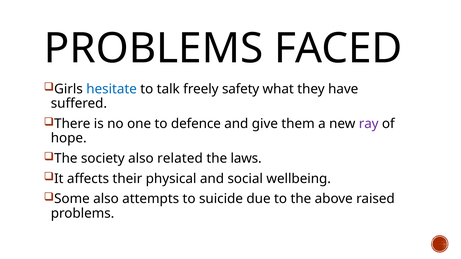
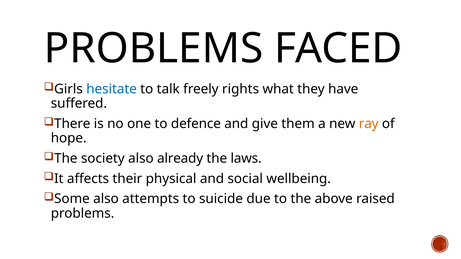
safety: safety -> rights
ray colour: purple -> orange
related: related -> already
